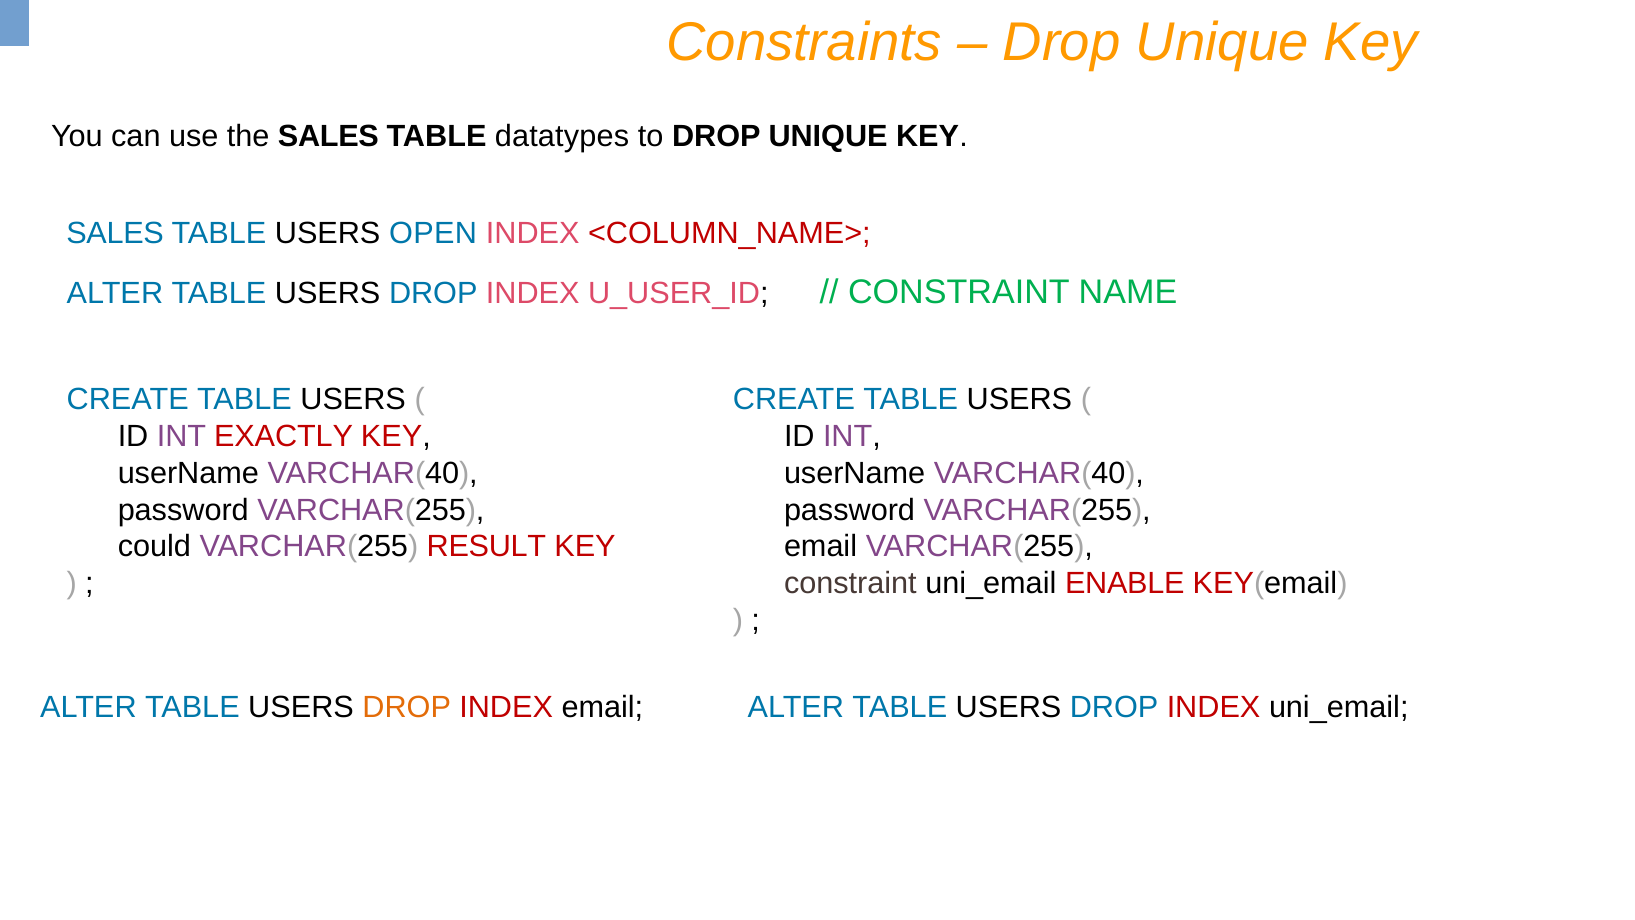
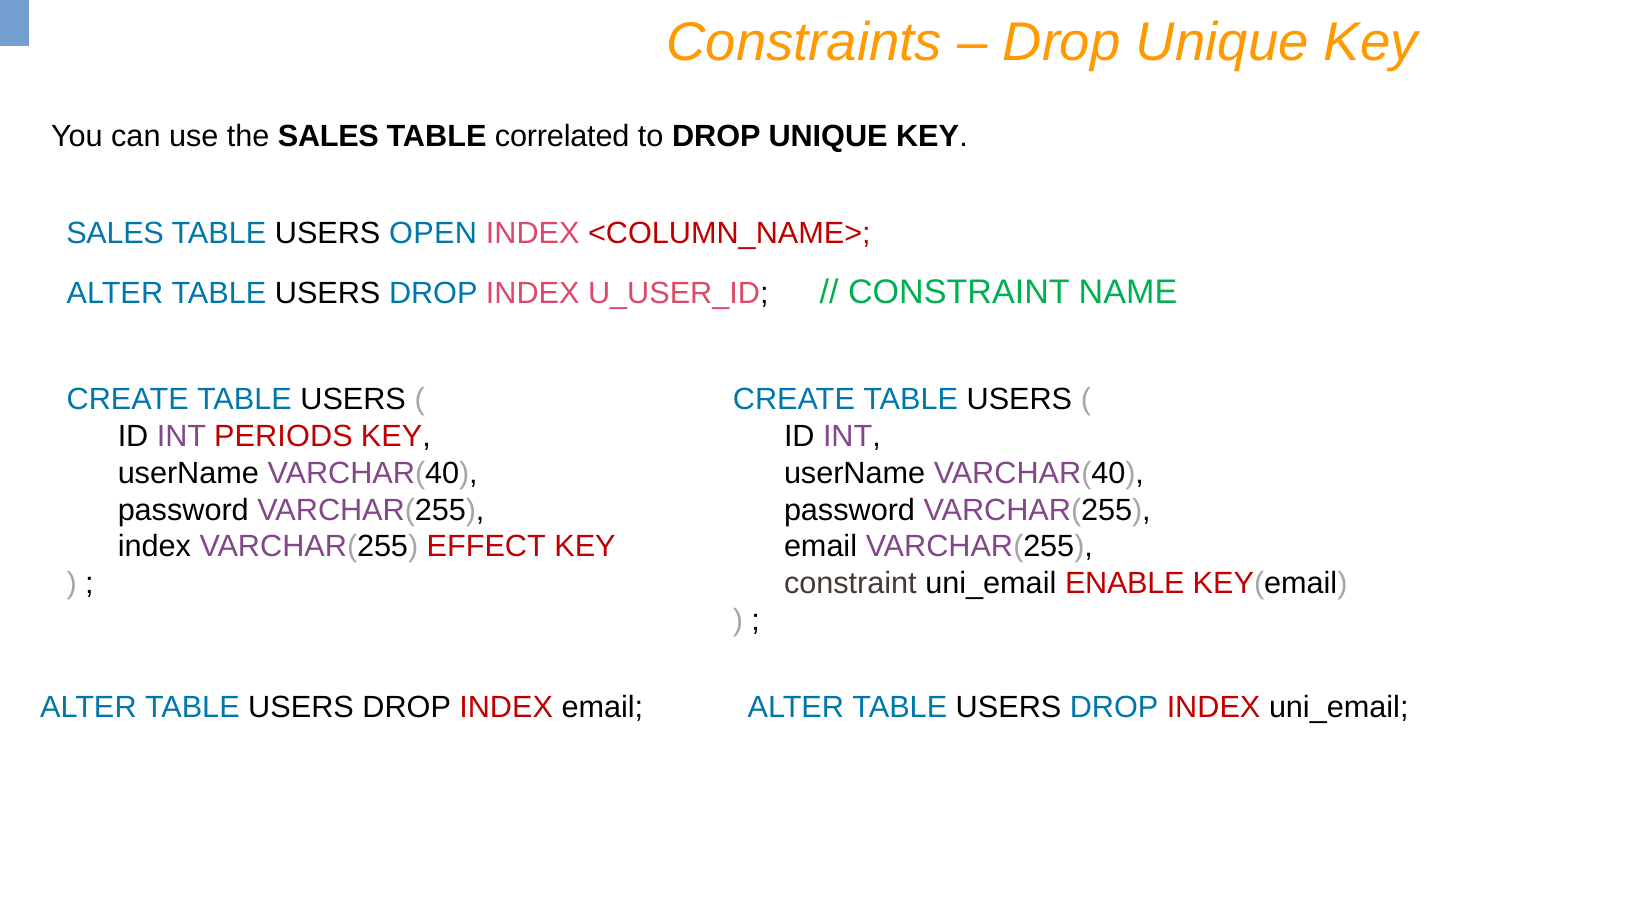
datatypes: datatypes -> correlated
EXACTLY: EXACTLY -> PERIODS
could at (154, 547): could -> index
RESULT: RESULT -> EFFECT
DROP at (407, 707) colour: orange -> black
